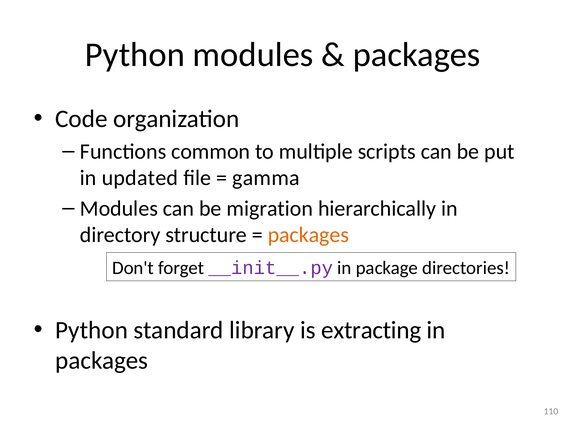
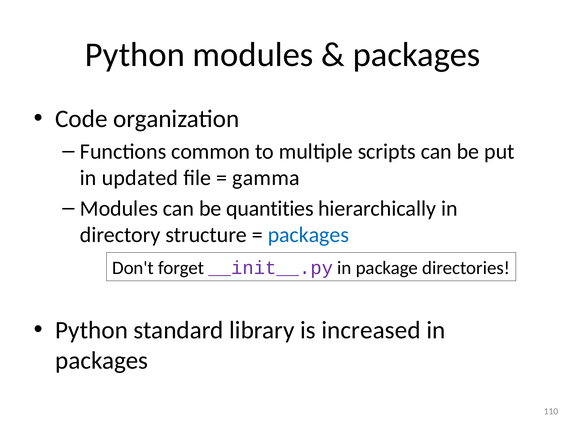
migration: migration -> quantities
packages at (308, 235) colour: orange -> blue
extracting: extracting -> increased
